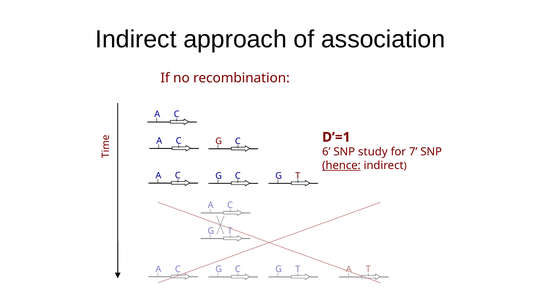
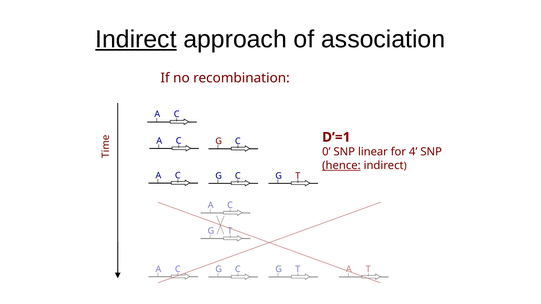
Indirect at (136, 39) underline: none -> present
6: 6 -> 0
study: study -> linear
7: 7 -> 4
